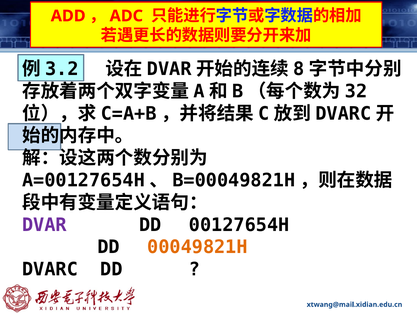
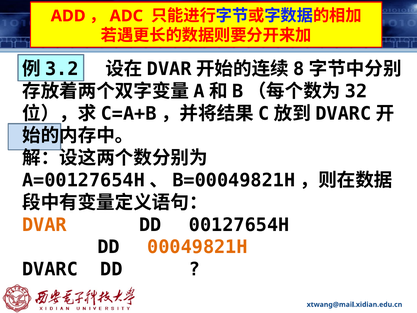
DVAR colour: purple -> orange
